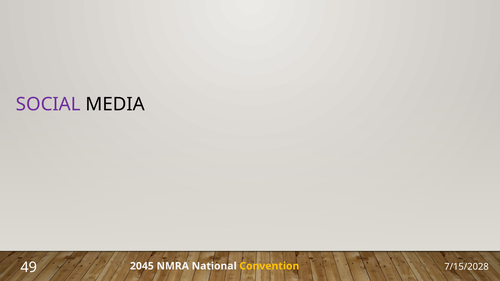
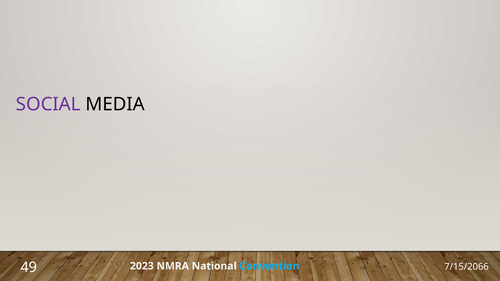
7/15/2028: 7/15/2028 -> 7/15/2066
2045: 2045 -> 2023
Convention colour: yellow -> light blue
